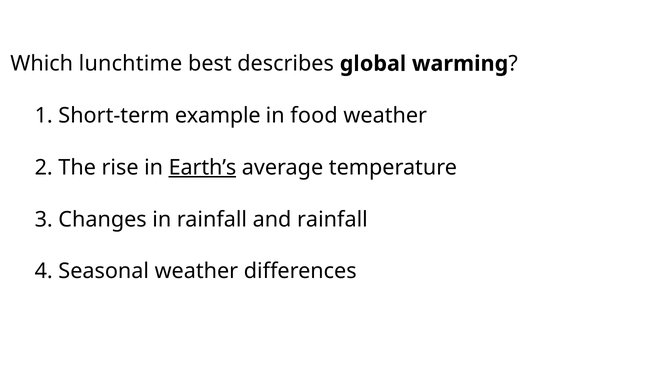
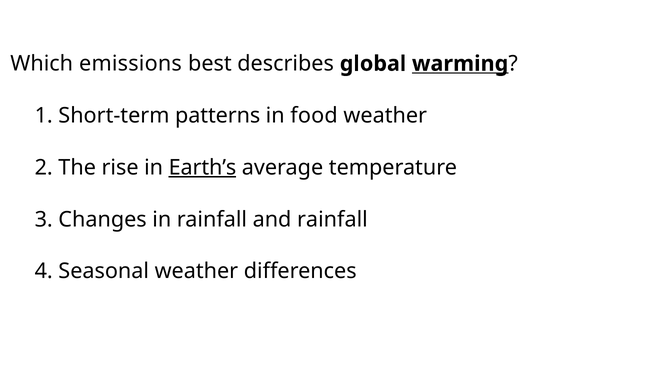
lunchtime: lunchtime -> emissions
warming underline: none -> present
example: example -> patterns
